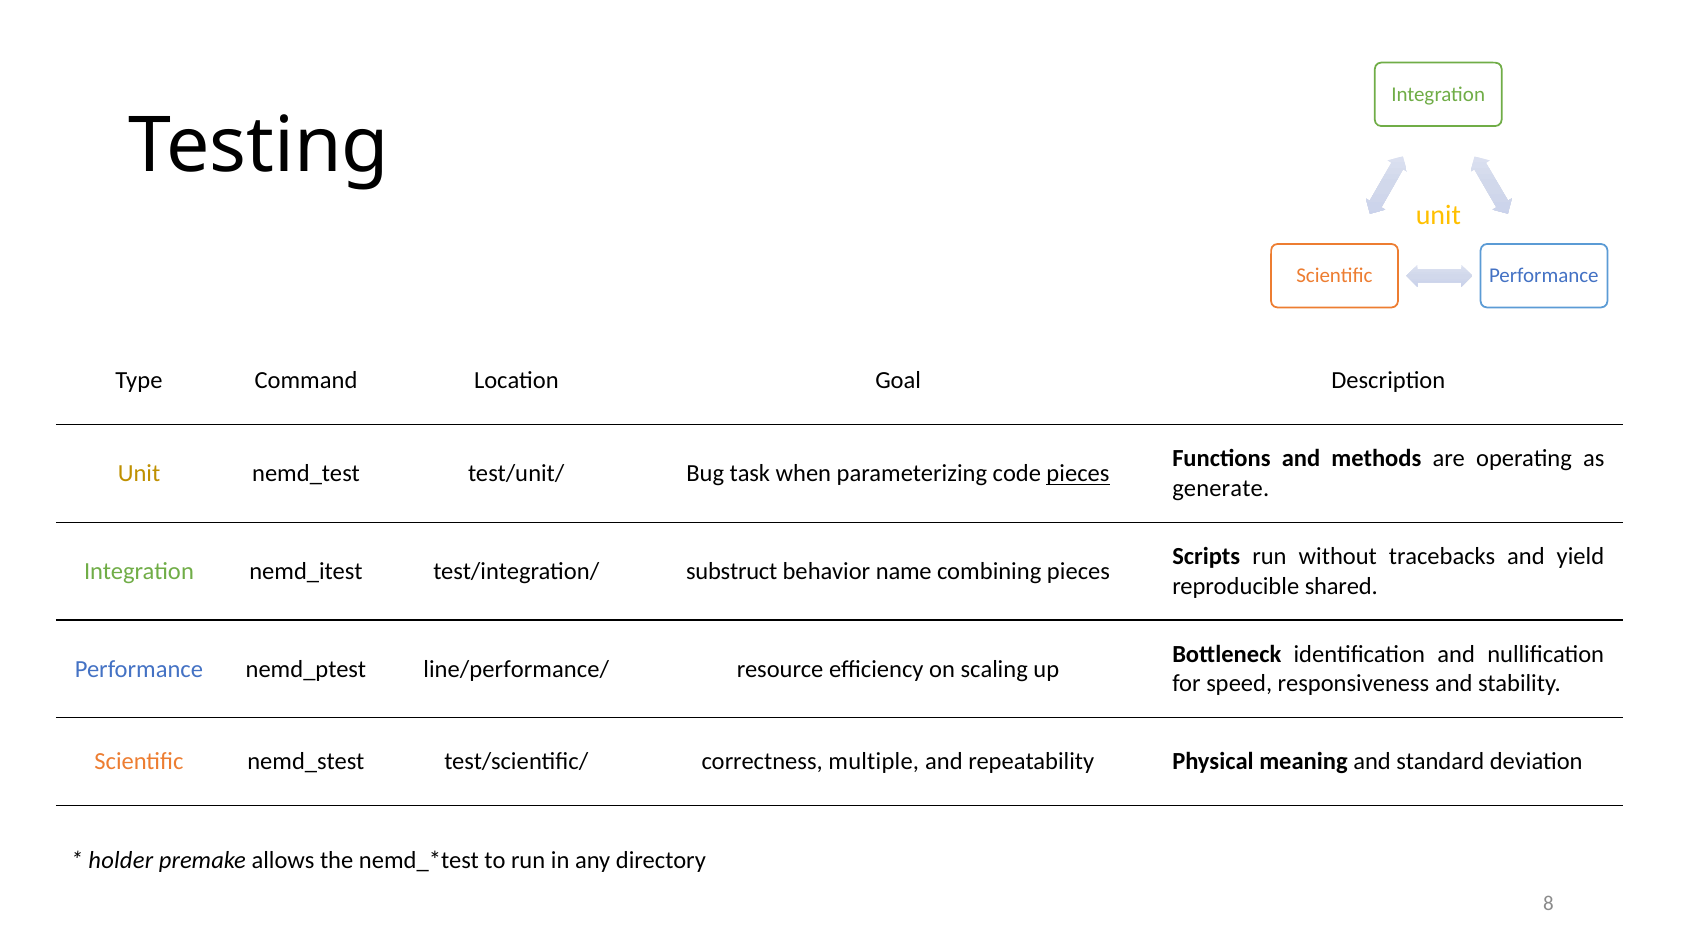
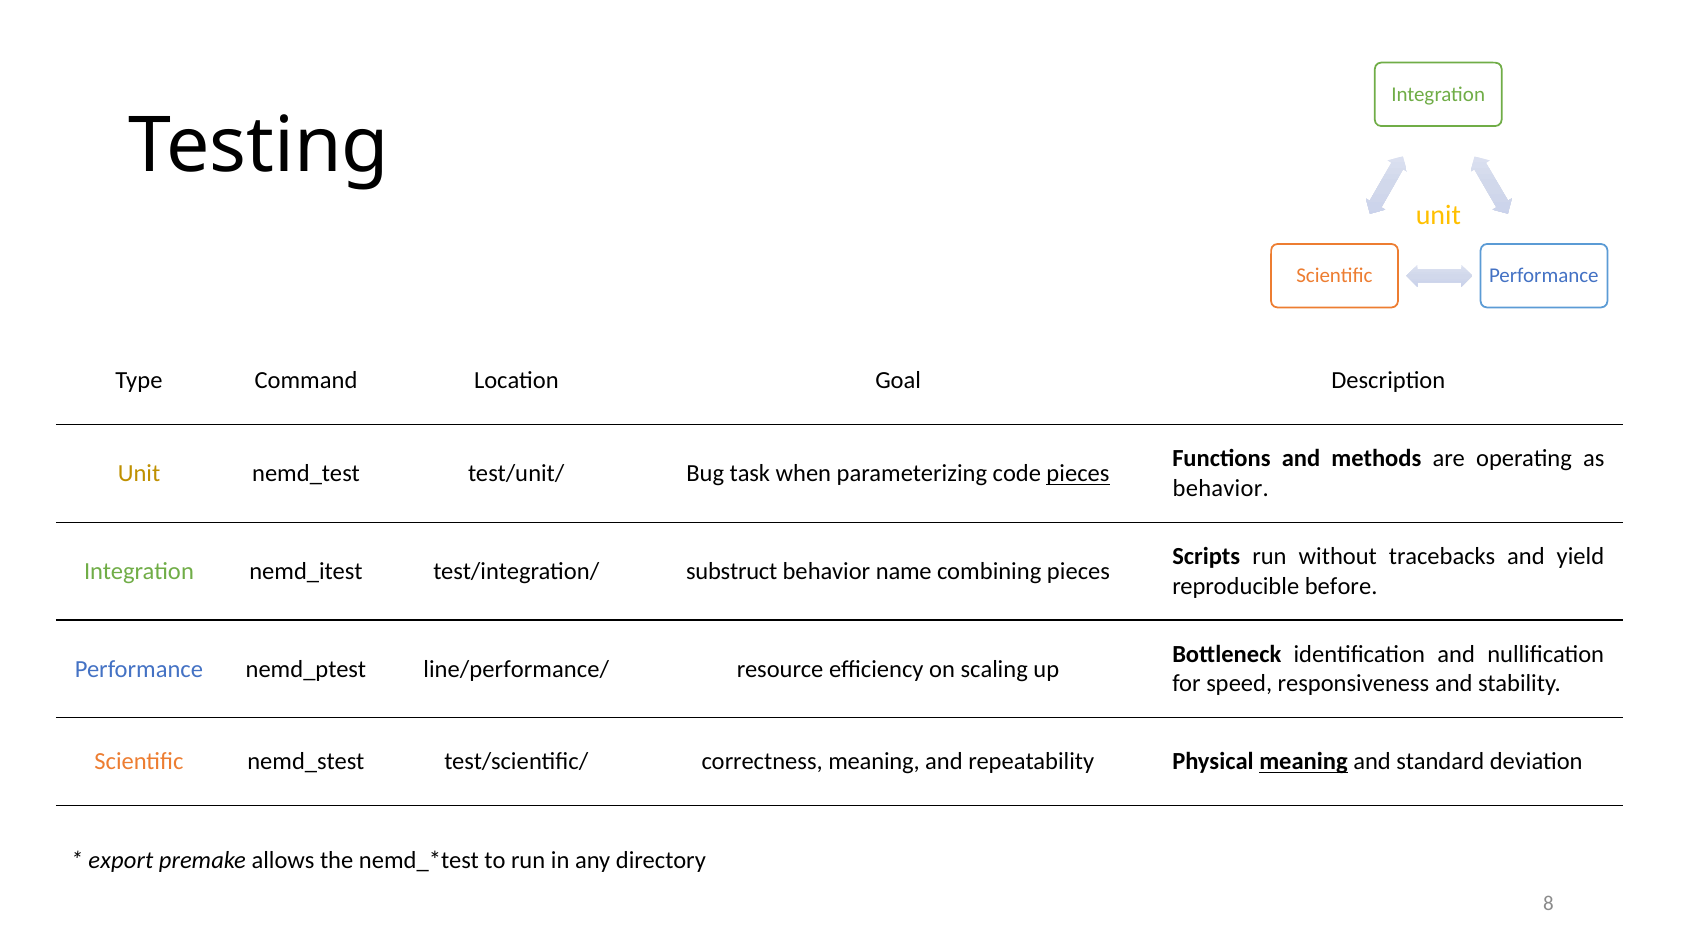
generate at (1221, 489): generate -> behavior
shared: shared -> before
correctness multiple: multiple -> meaning
meaning at (1303, 762) underline: none -> present
holder: holder -> export
